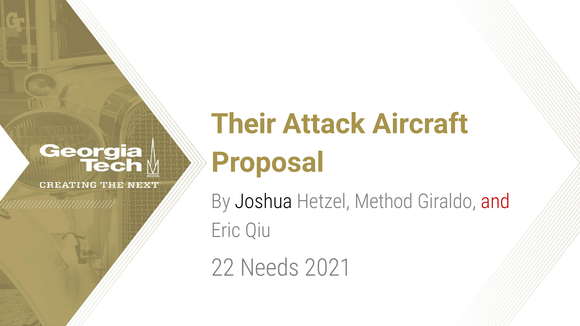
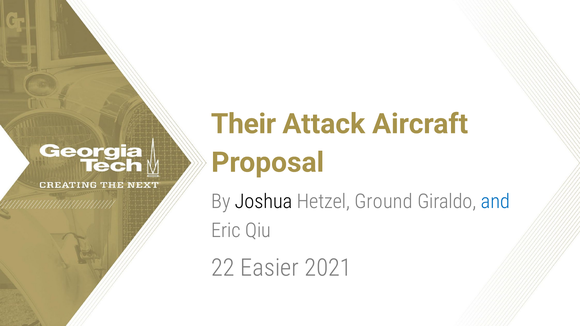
Method: Method -> Ground
and colour: red -> blue
Needs: Needs -> Easier
